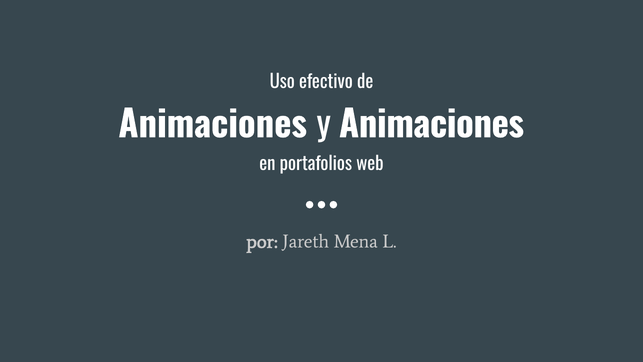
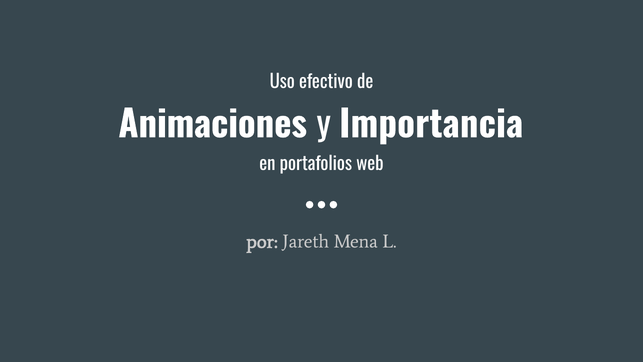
y Animaciones: Animaciones -> Importancia
